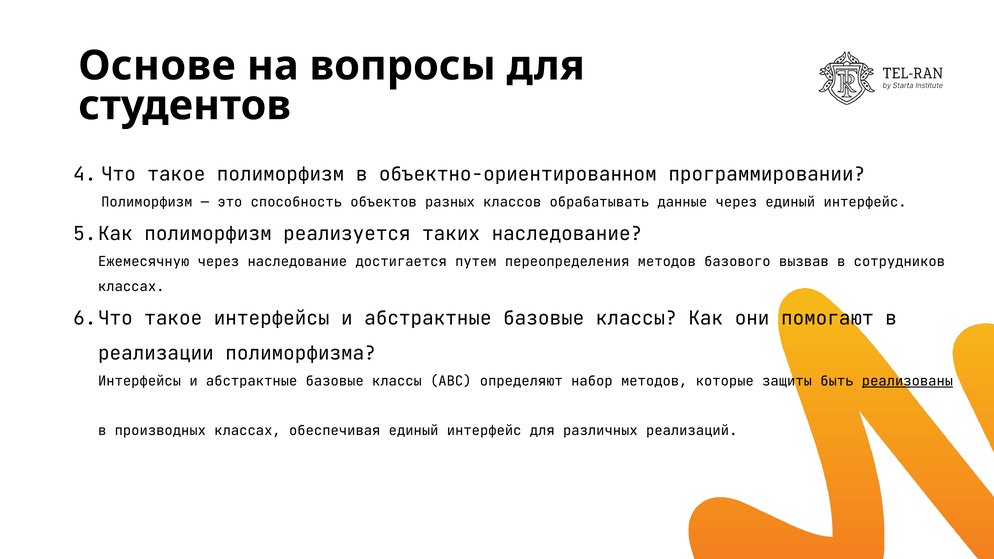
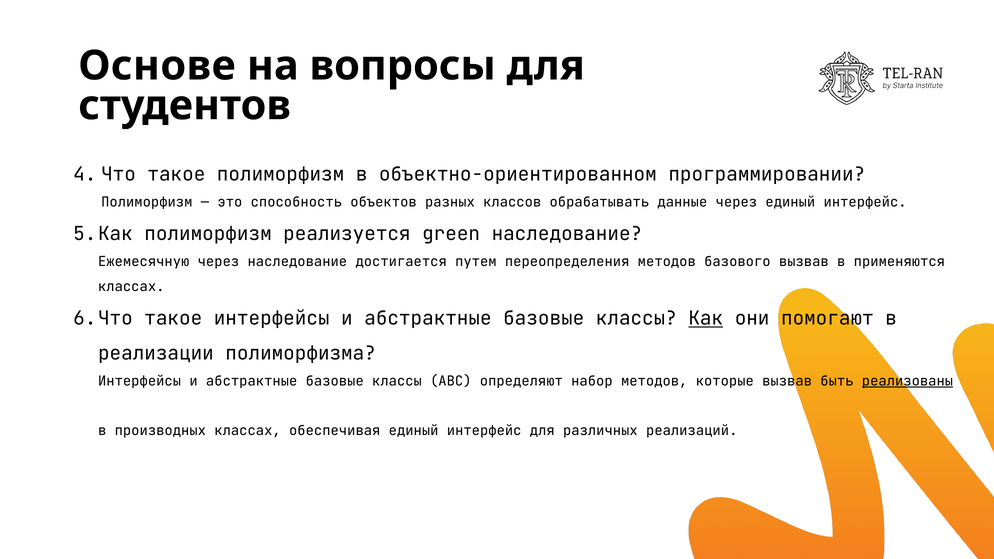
таких: таких -> green
сотрудников: сотрудников -> применяются
Как underline: none -> present
которые защиты: защиты -> вызвав
